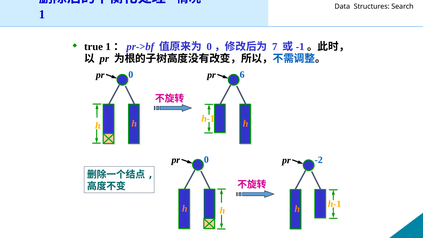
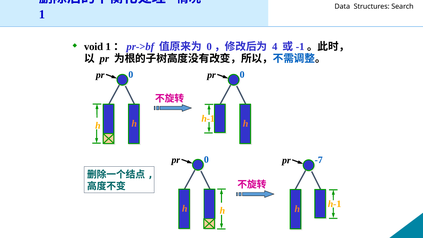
true: true -> void
7: 7 -> 4
pr 6: 6 -> 0
-2: -2 -> -7
